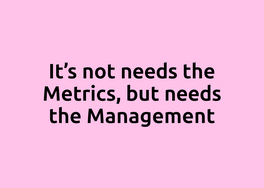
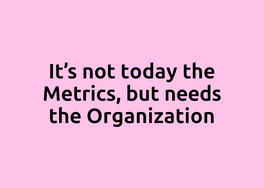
not needs: needs -> today
Management: Management -> Organization
